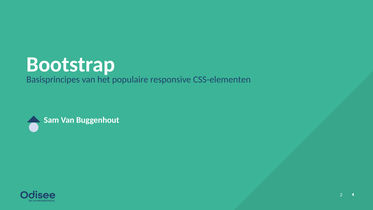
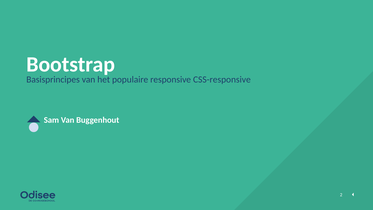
CSS-elementen: CSS-elementen -> CSS-responsive
